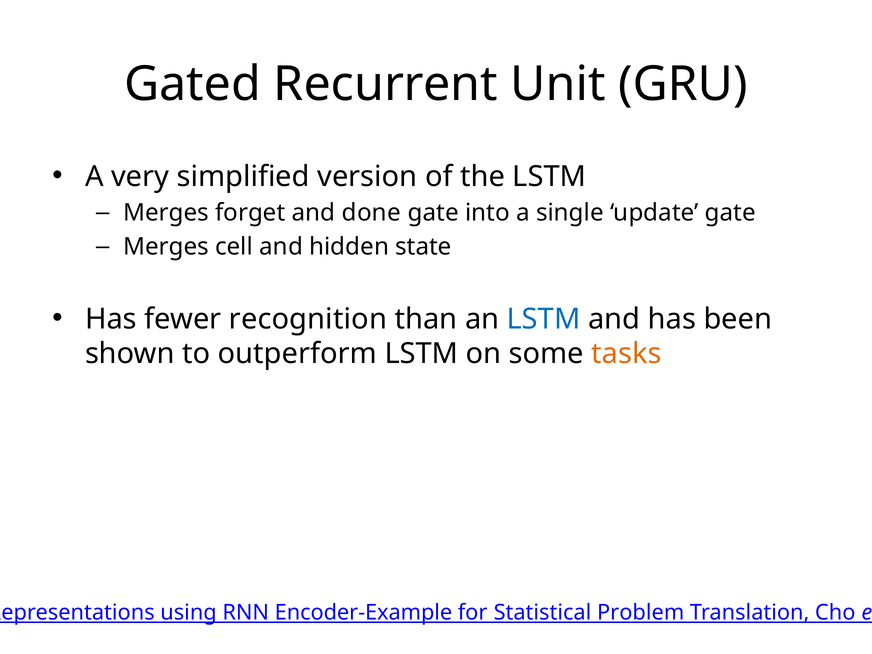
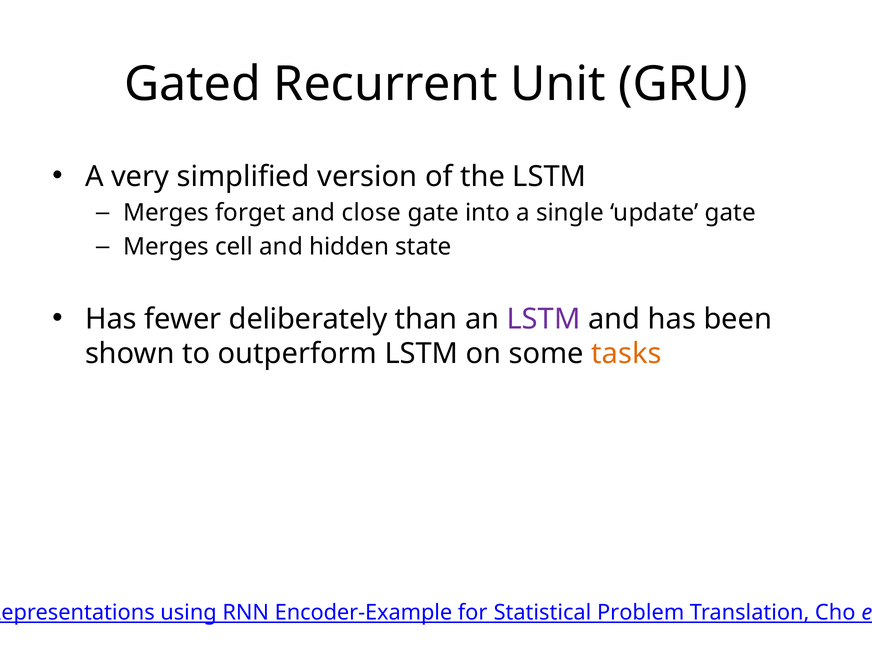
done: done -> close
recognition: recognition -> deliberately
LSTM at (544, 319) colour: blue -> purple
